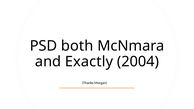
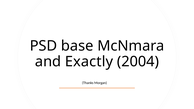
both: both -> base
